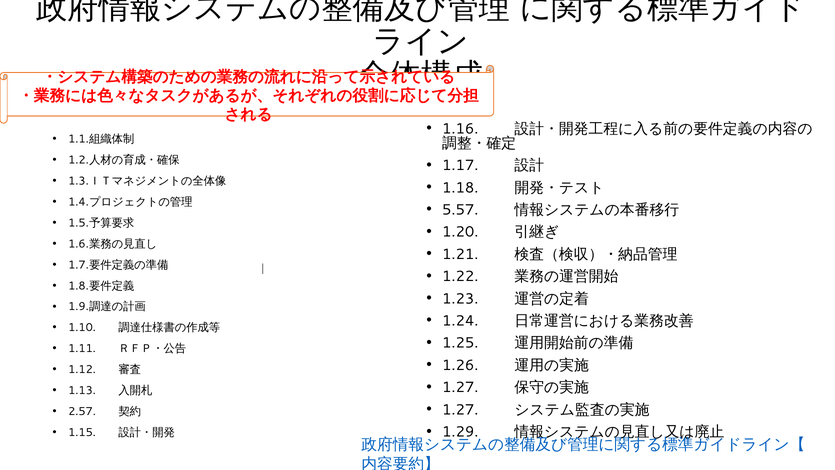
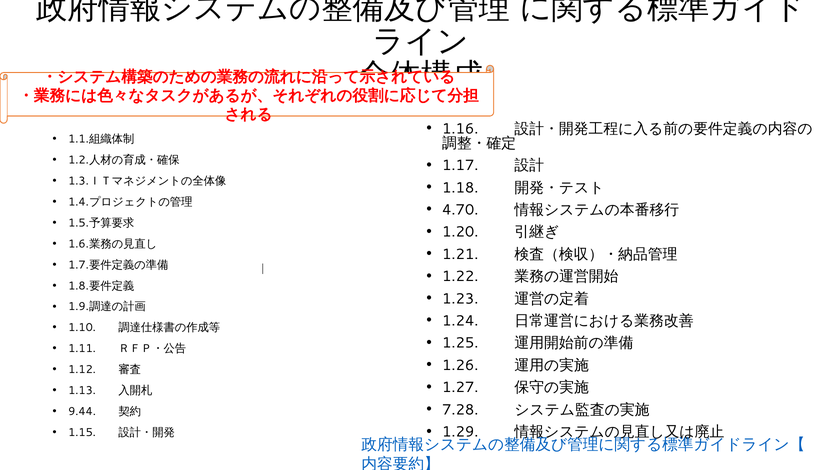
5.57: 5.57 -> 4.70
1.27 at (460, 409): 1.27 -> 7.28
2.57: 2.57 -> 9.44
